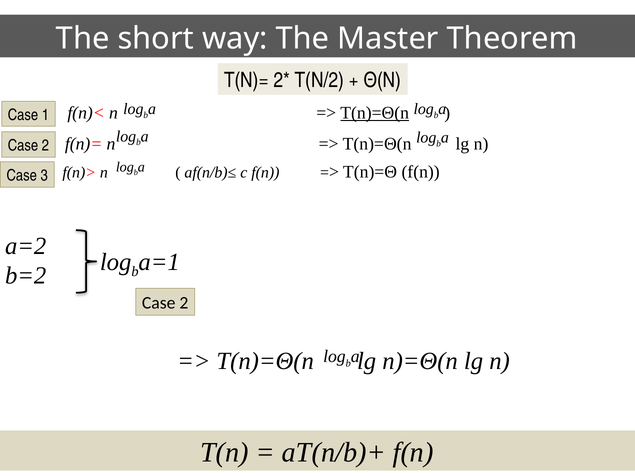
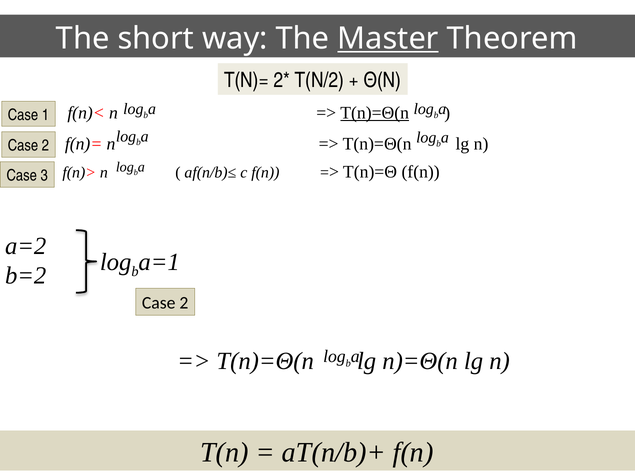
Master underline: none -> present
